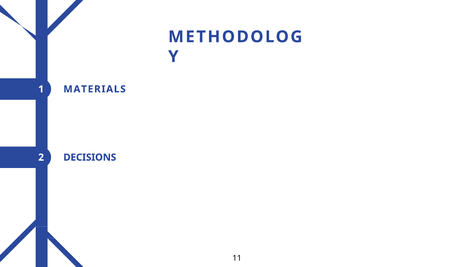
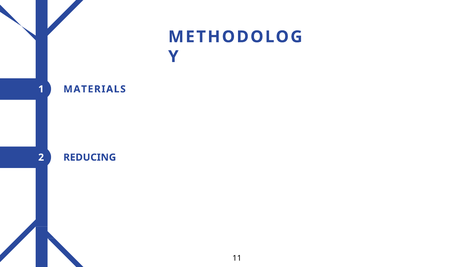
DECISIONS: DECISIONS -> REDUCING
